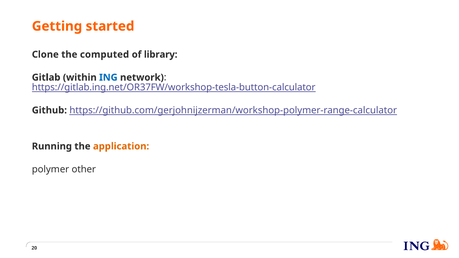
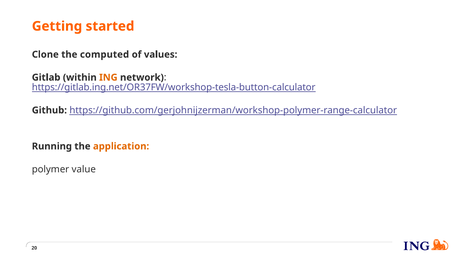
library: library -> values
ING colour: blue -> orange
other: other -> value
